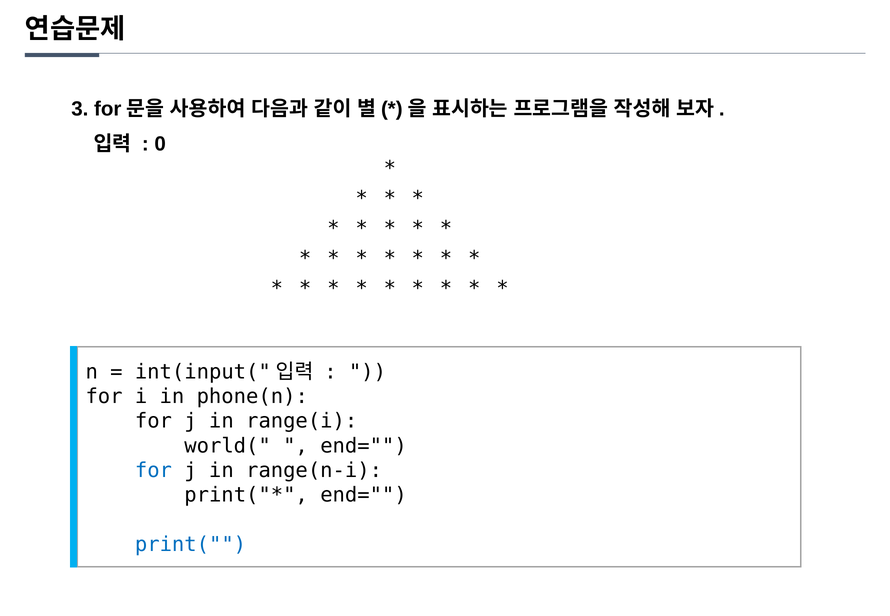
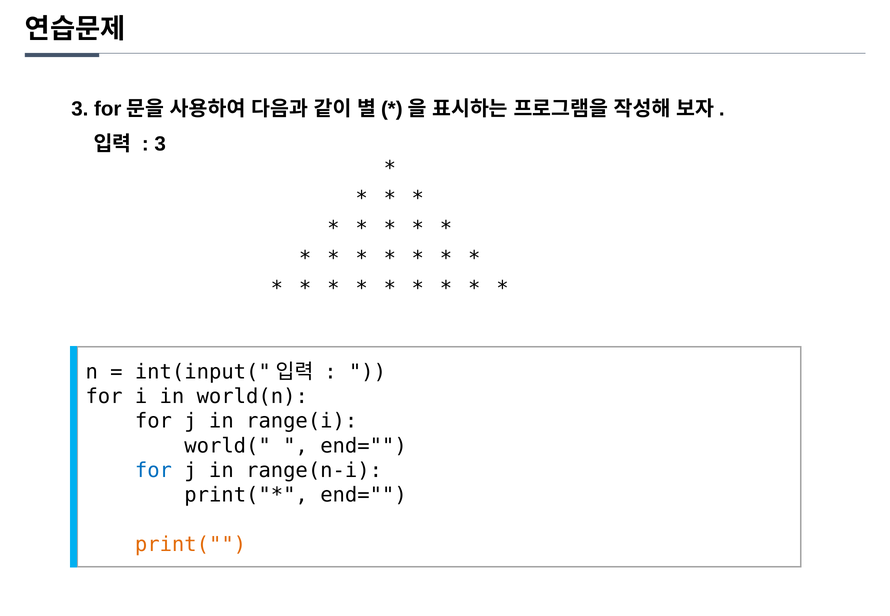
0 at (160, 144): 0 -> 3
phone(n: phone(n -> world(n
print( colour: blue -> orange
